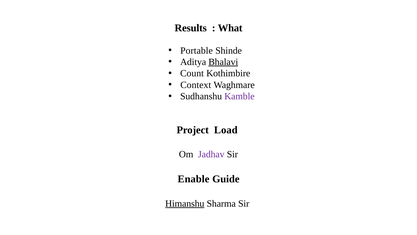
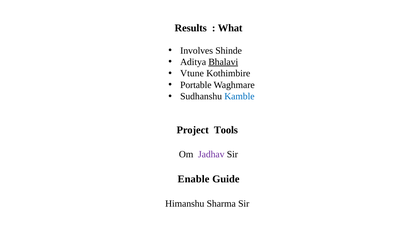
Portable: Portable -> Involves
Count: Count -> Vtune
Context: Context -> Portable
Kamble colour: purple -> blue
Load: Load -> Tools
Himanshu underline: present -> none
